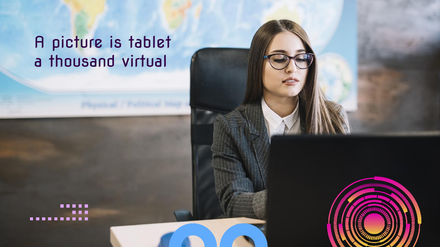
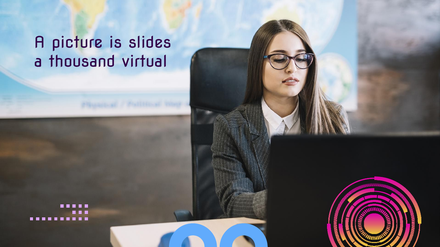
tablet: tablet -> slides
